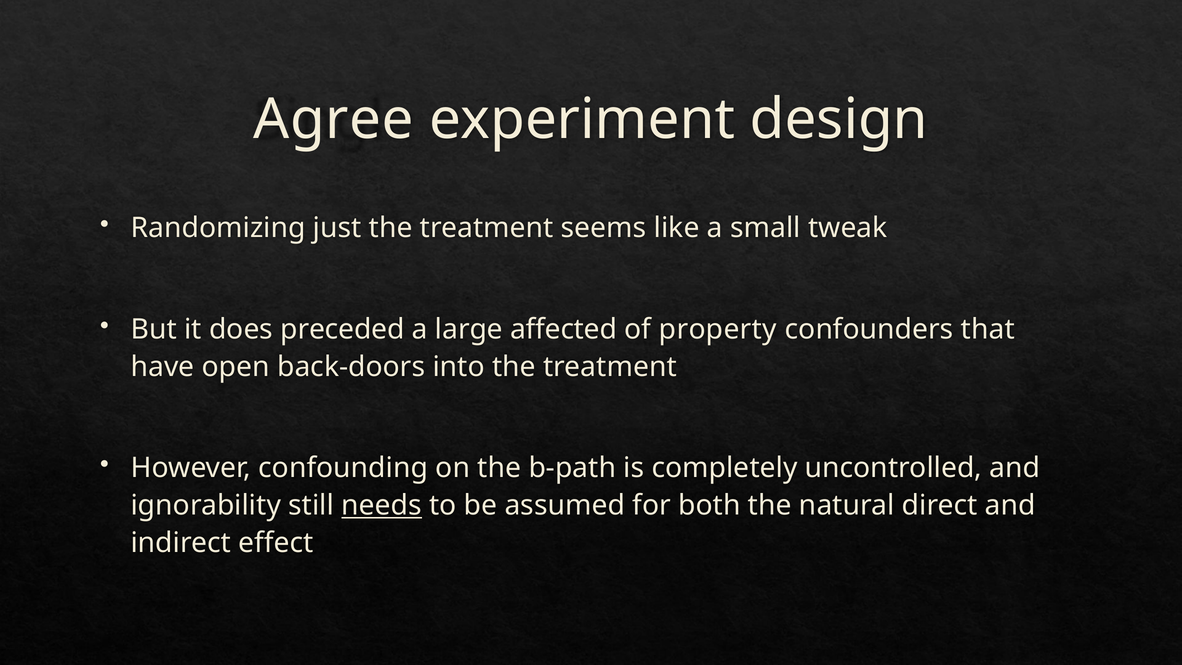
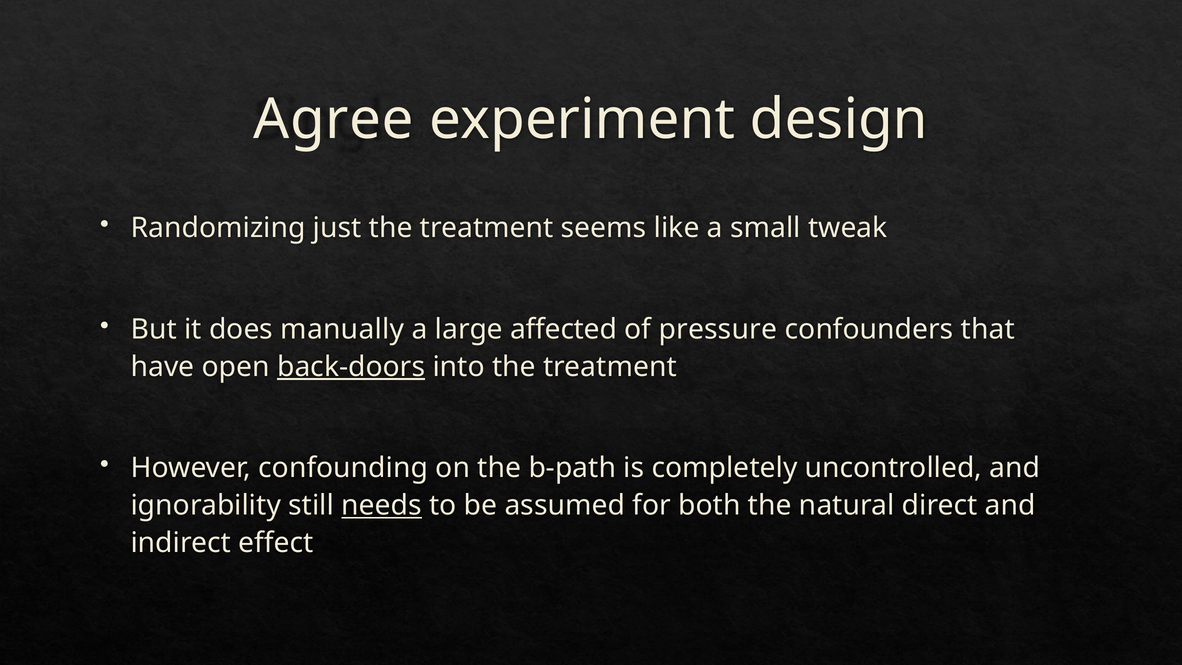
preceded: preceded -> manually
property: property -> pressure
back-doors underline: none -> present
